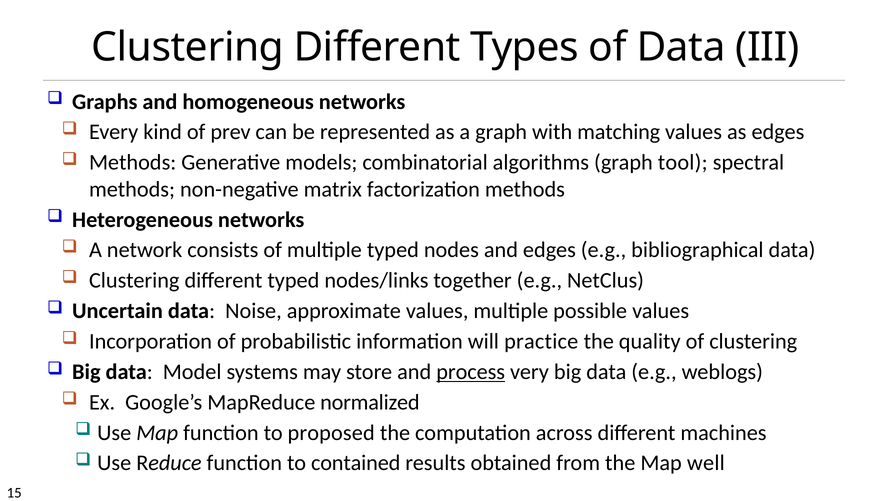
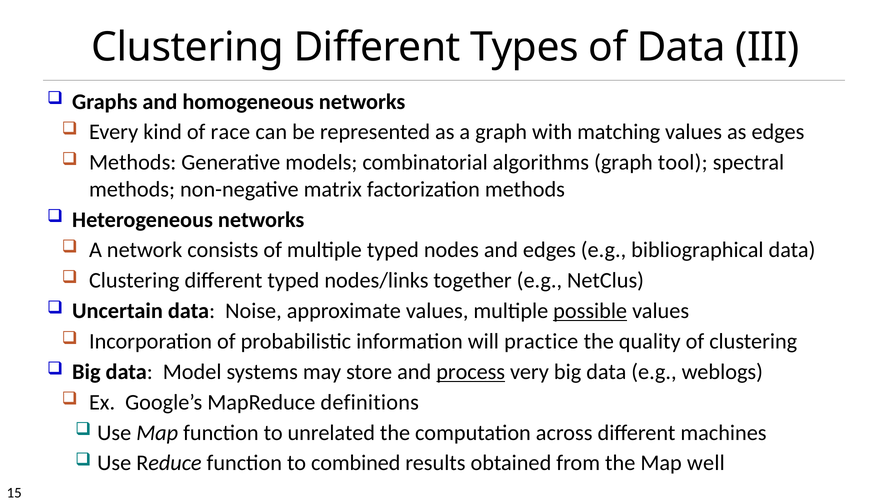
prev: prev -> race
possible underline: none -> present
normalized: normalized -> definitions
proposed: proposed -> unrelated
contained: contained -> combined
